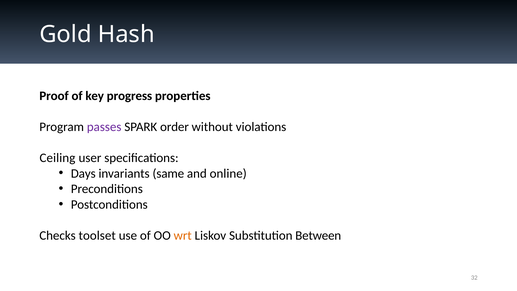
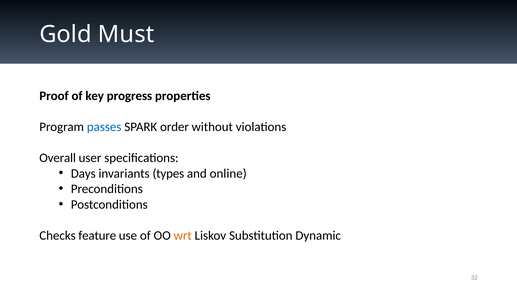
Hash: Hash -> Must
passes colour: purple -> blue
Ceiling: Ceiling -> Overall
same: same -> types
toolset: toolset -> feature
Between: Between -> Dynamic
